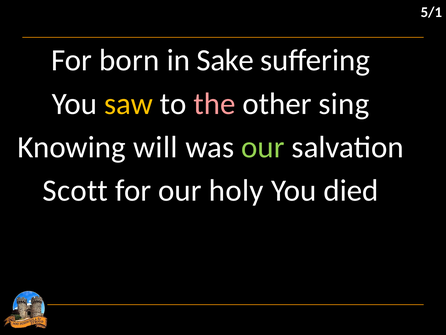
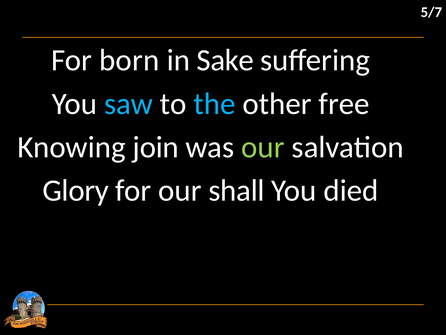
5/1: 5/1 -> 5/7
saw colour: yellow -> light blue
the colour: pink -> light blue
sing: sing -> free
will: will -> join
Scott: Scott -> Glory
holy: holy -> shall
